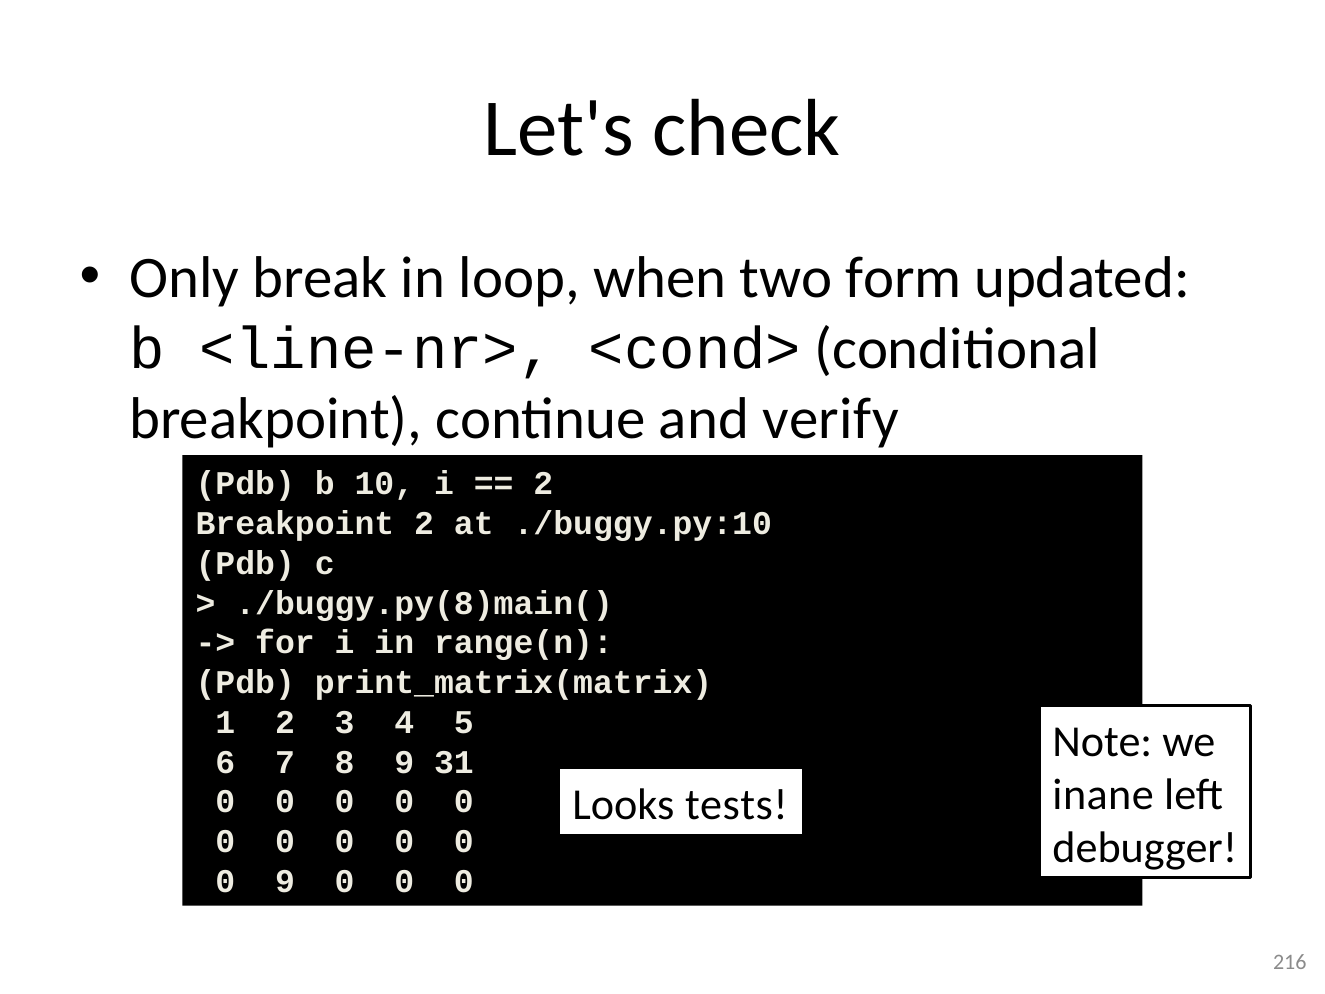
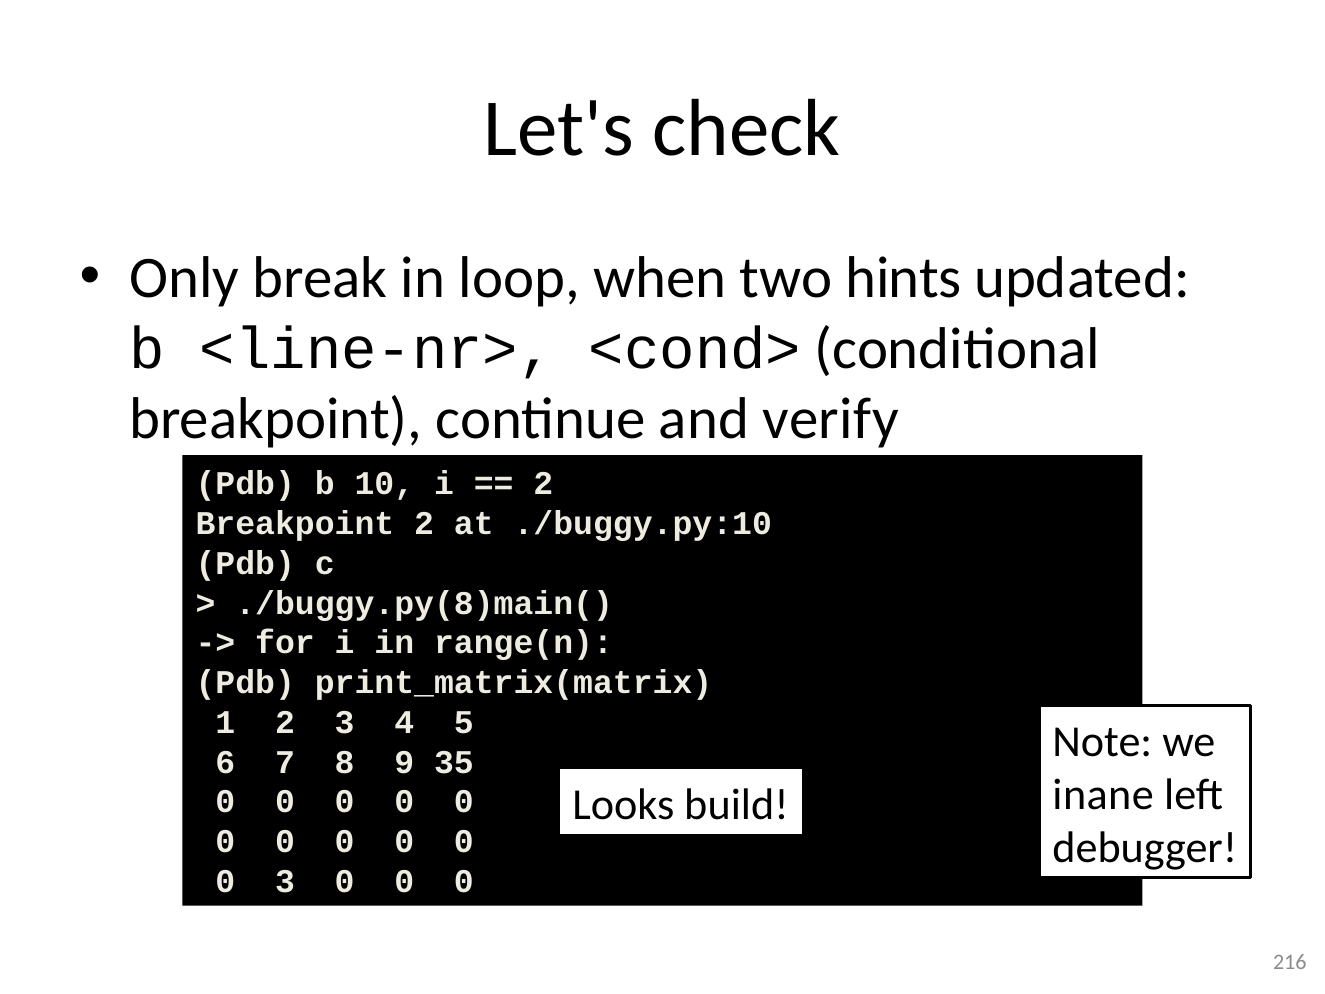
form: form -> hints
31: 31 -> 35
tests: tests -> build
0 9: 9 -> 3
